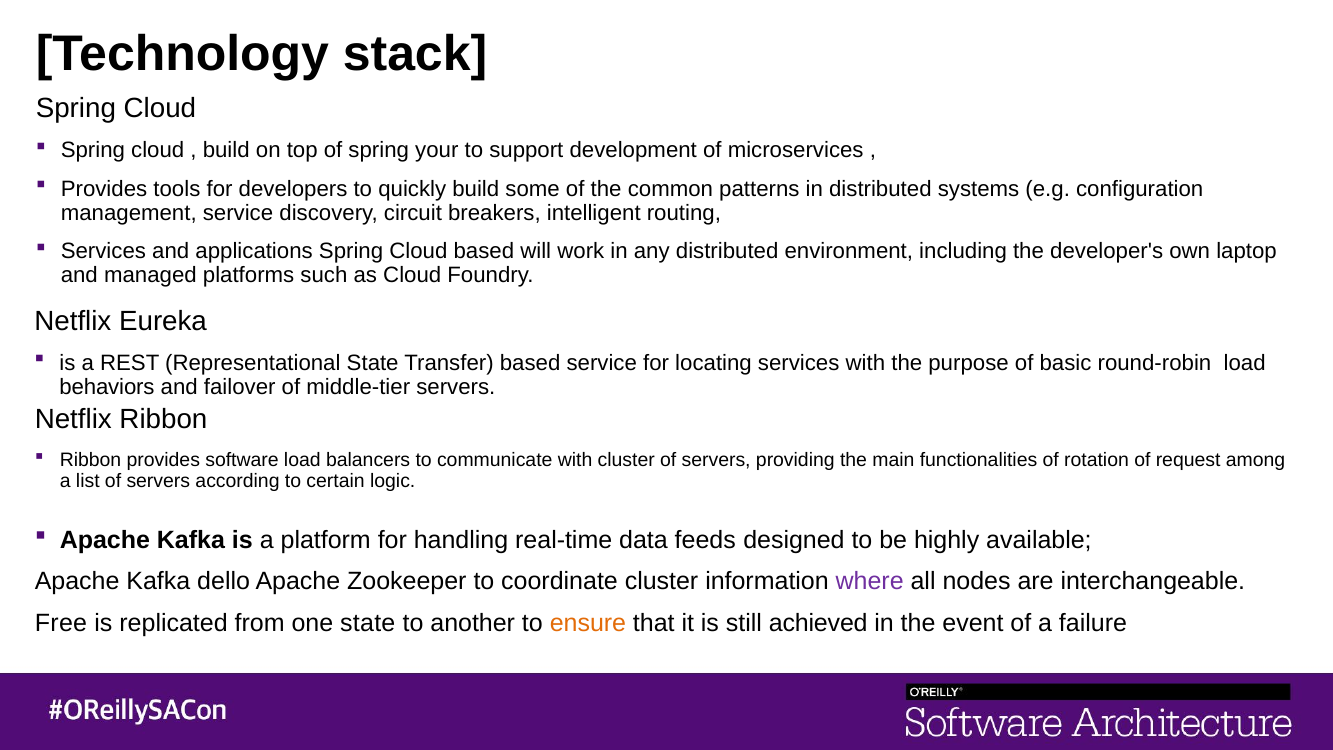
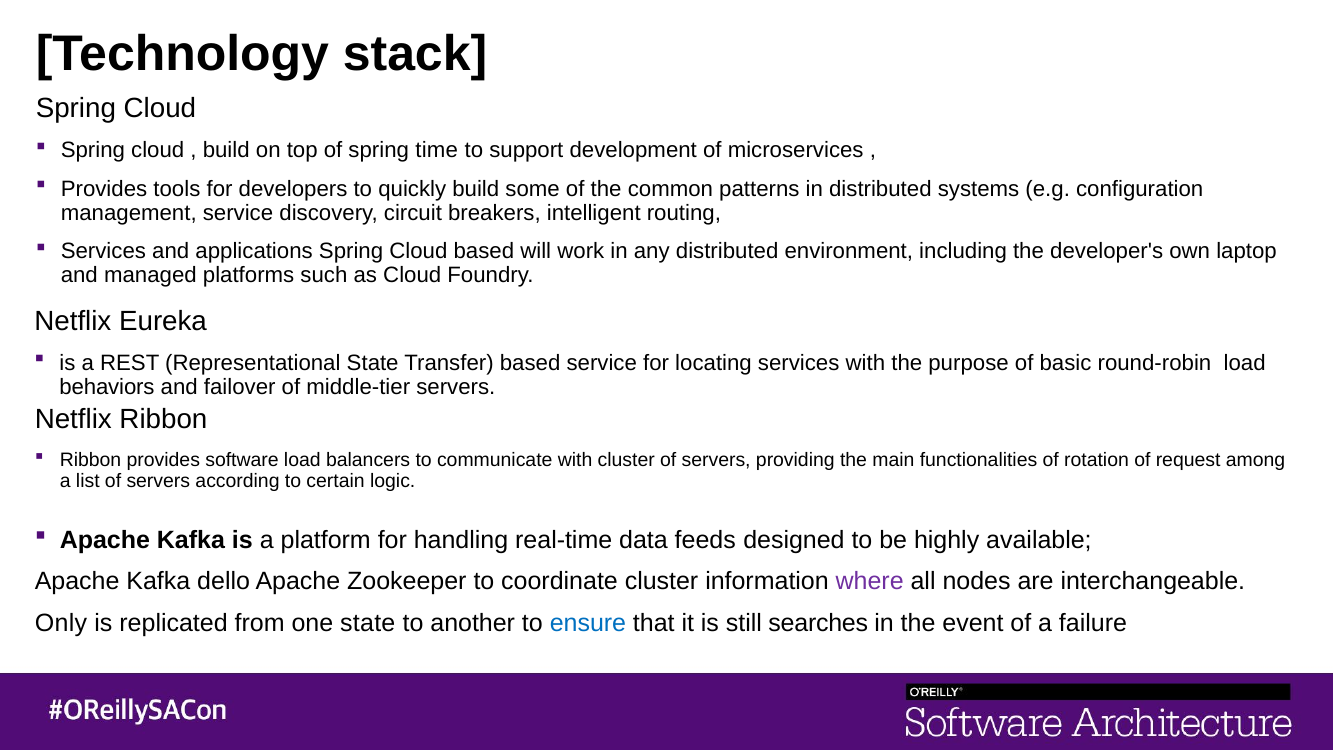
your: your -> time
Free: Free -> Only
ensure colour: orange -> blue
achieved: achieved -> searches
